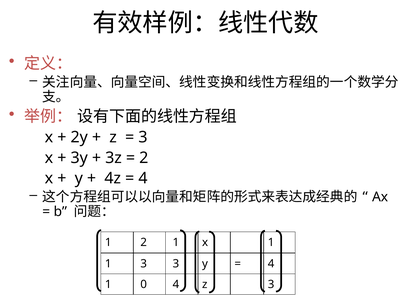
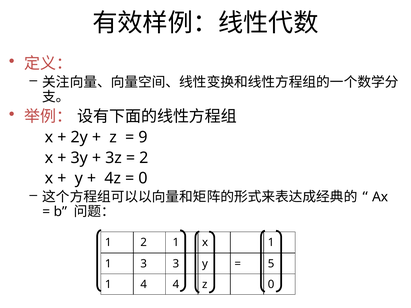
3 at (143, 137): 3 -> 9
4 at (143, 178): 4 -> 0
4 at (271, 264): 4 -> 5
1 0: 0 -> 4
z 3: 3 -> 0
